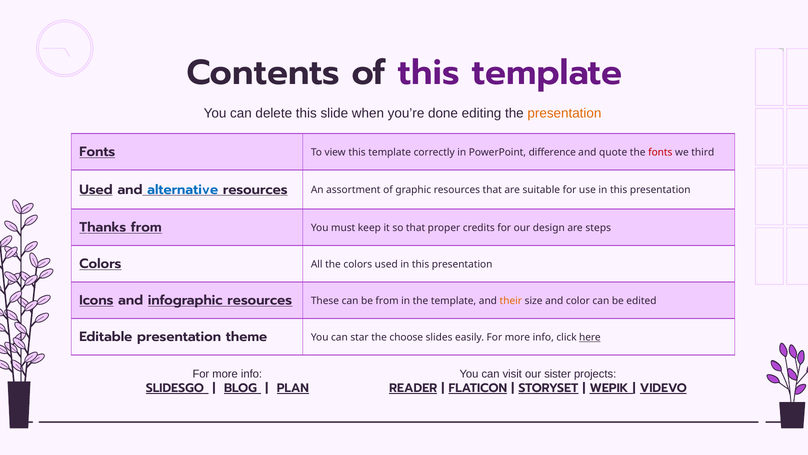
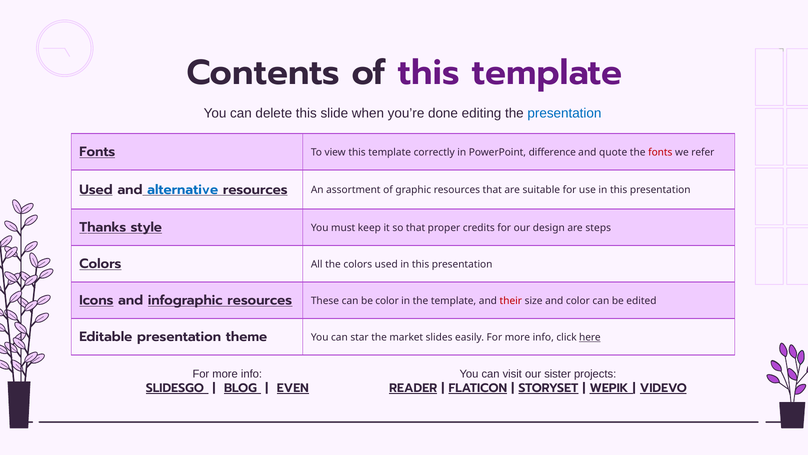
presentation at (564, 113) colour: orange -> blue
third: third -> refer
Thanks from: from -> style
be from: from -> color
their colour: orange -> red
choose: choose -> market
PLAN: PLAN -> EVEN
